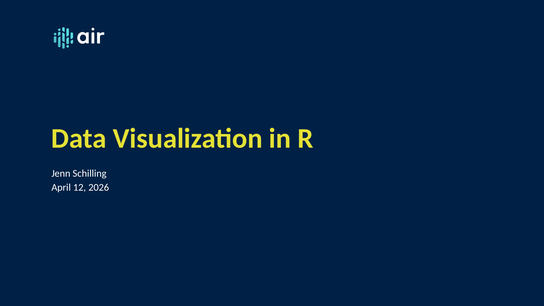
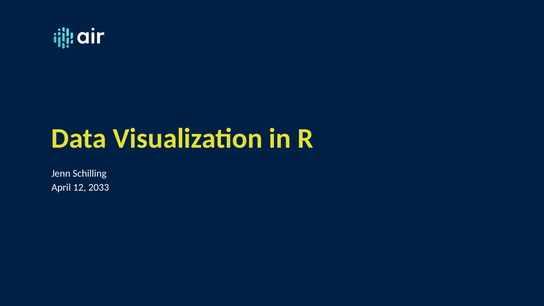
2026: 2026 -> 2033
